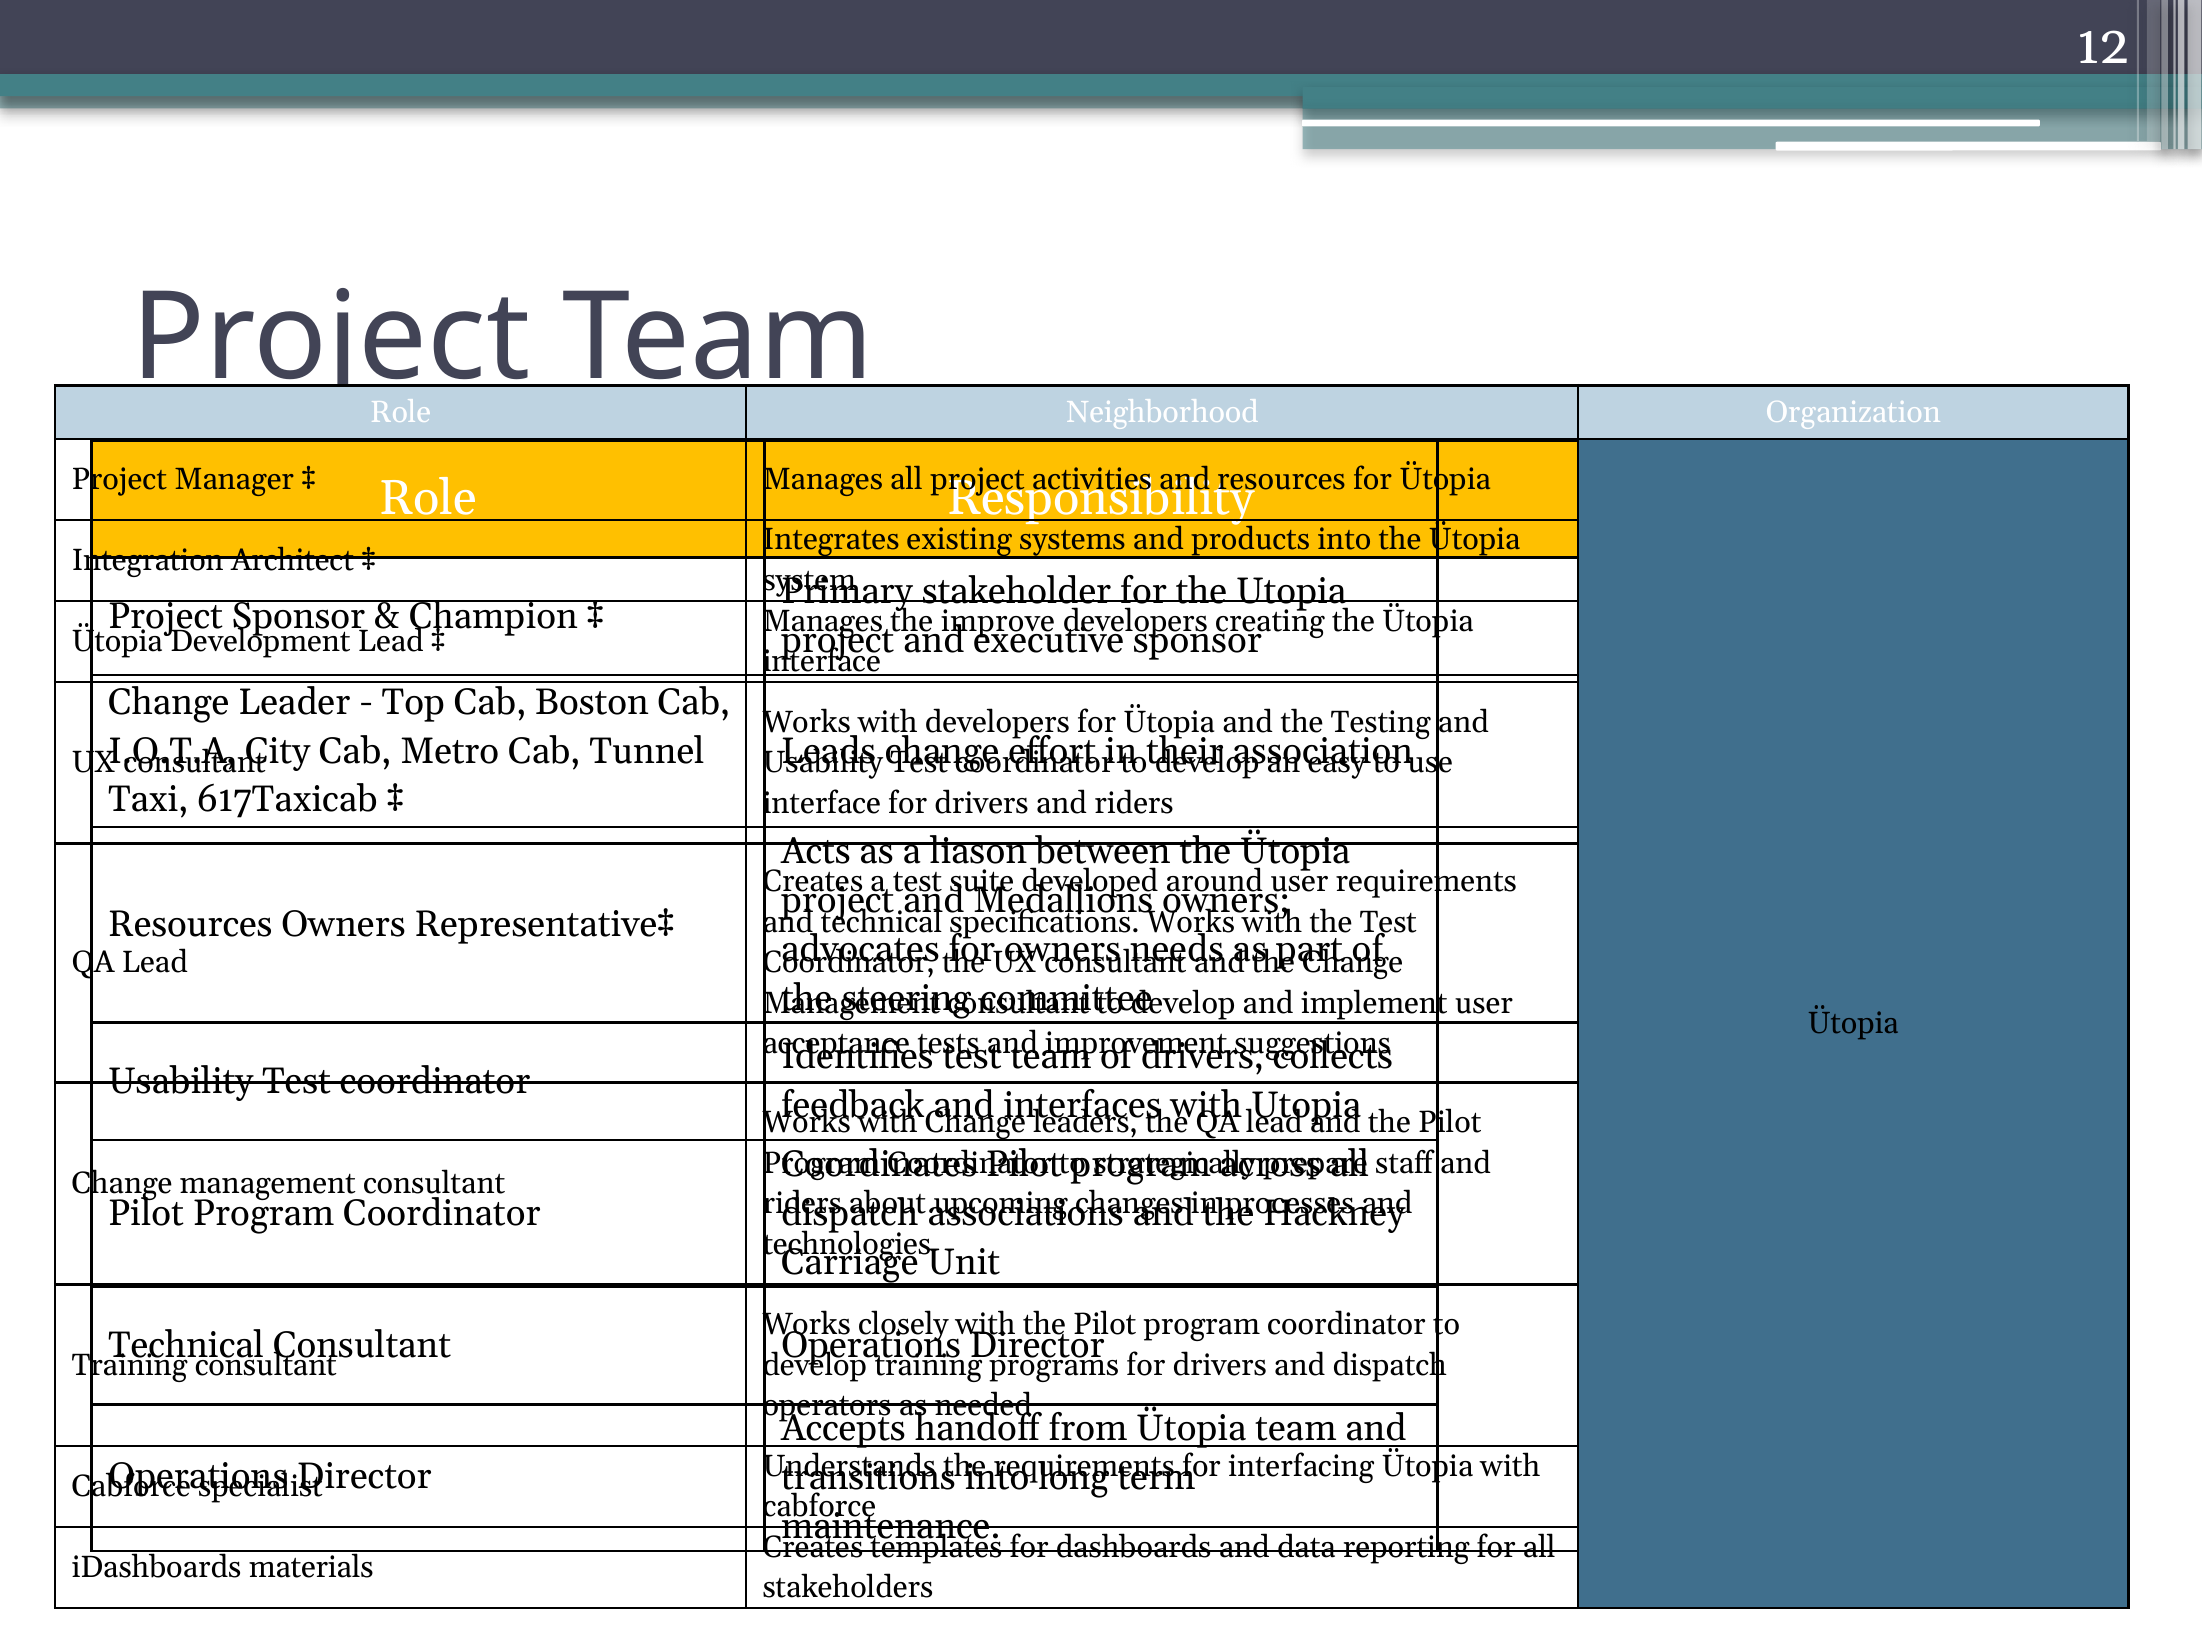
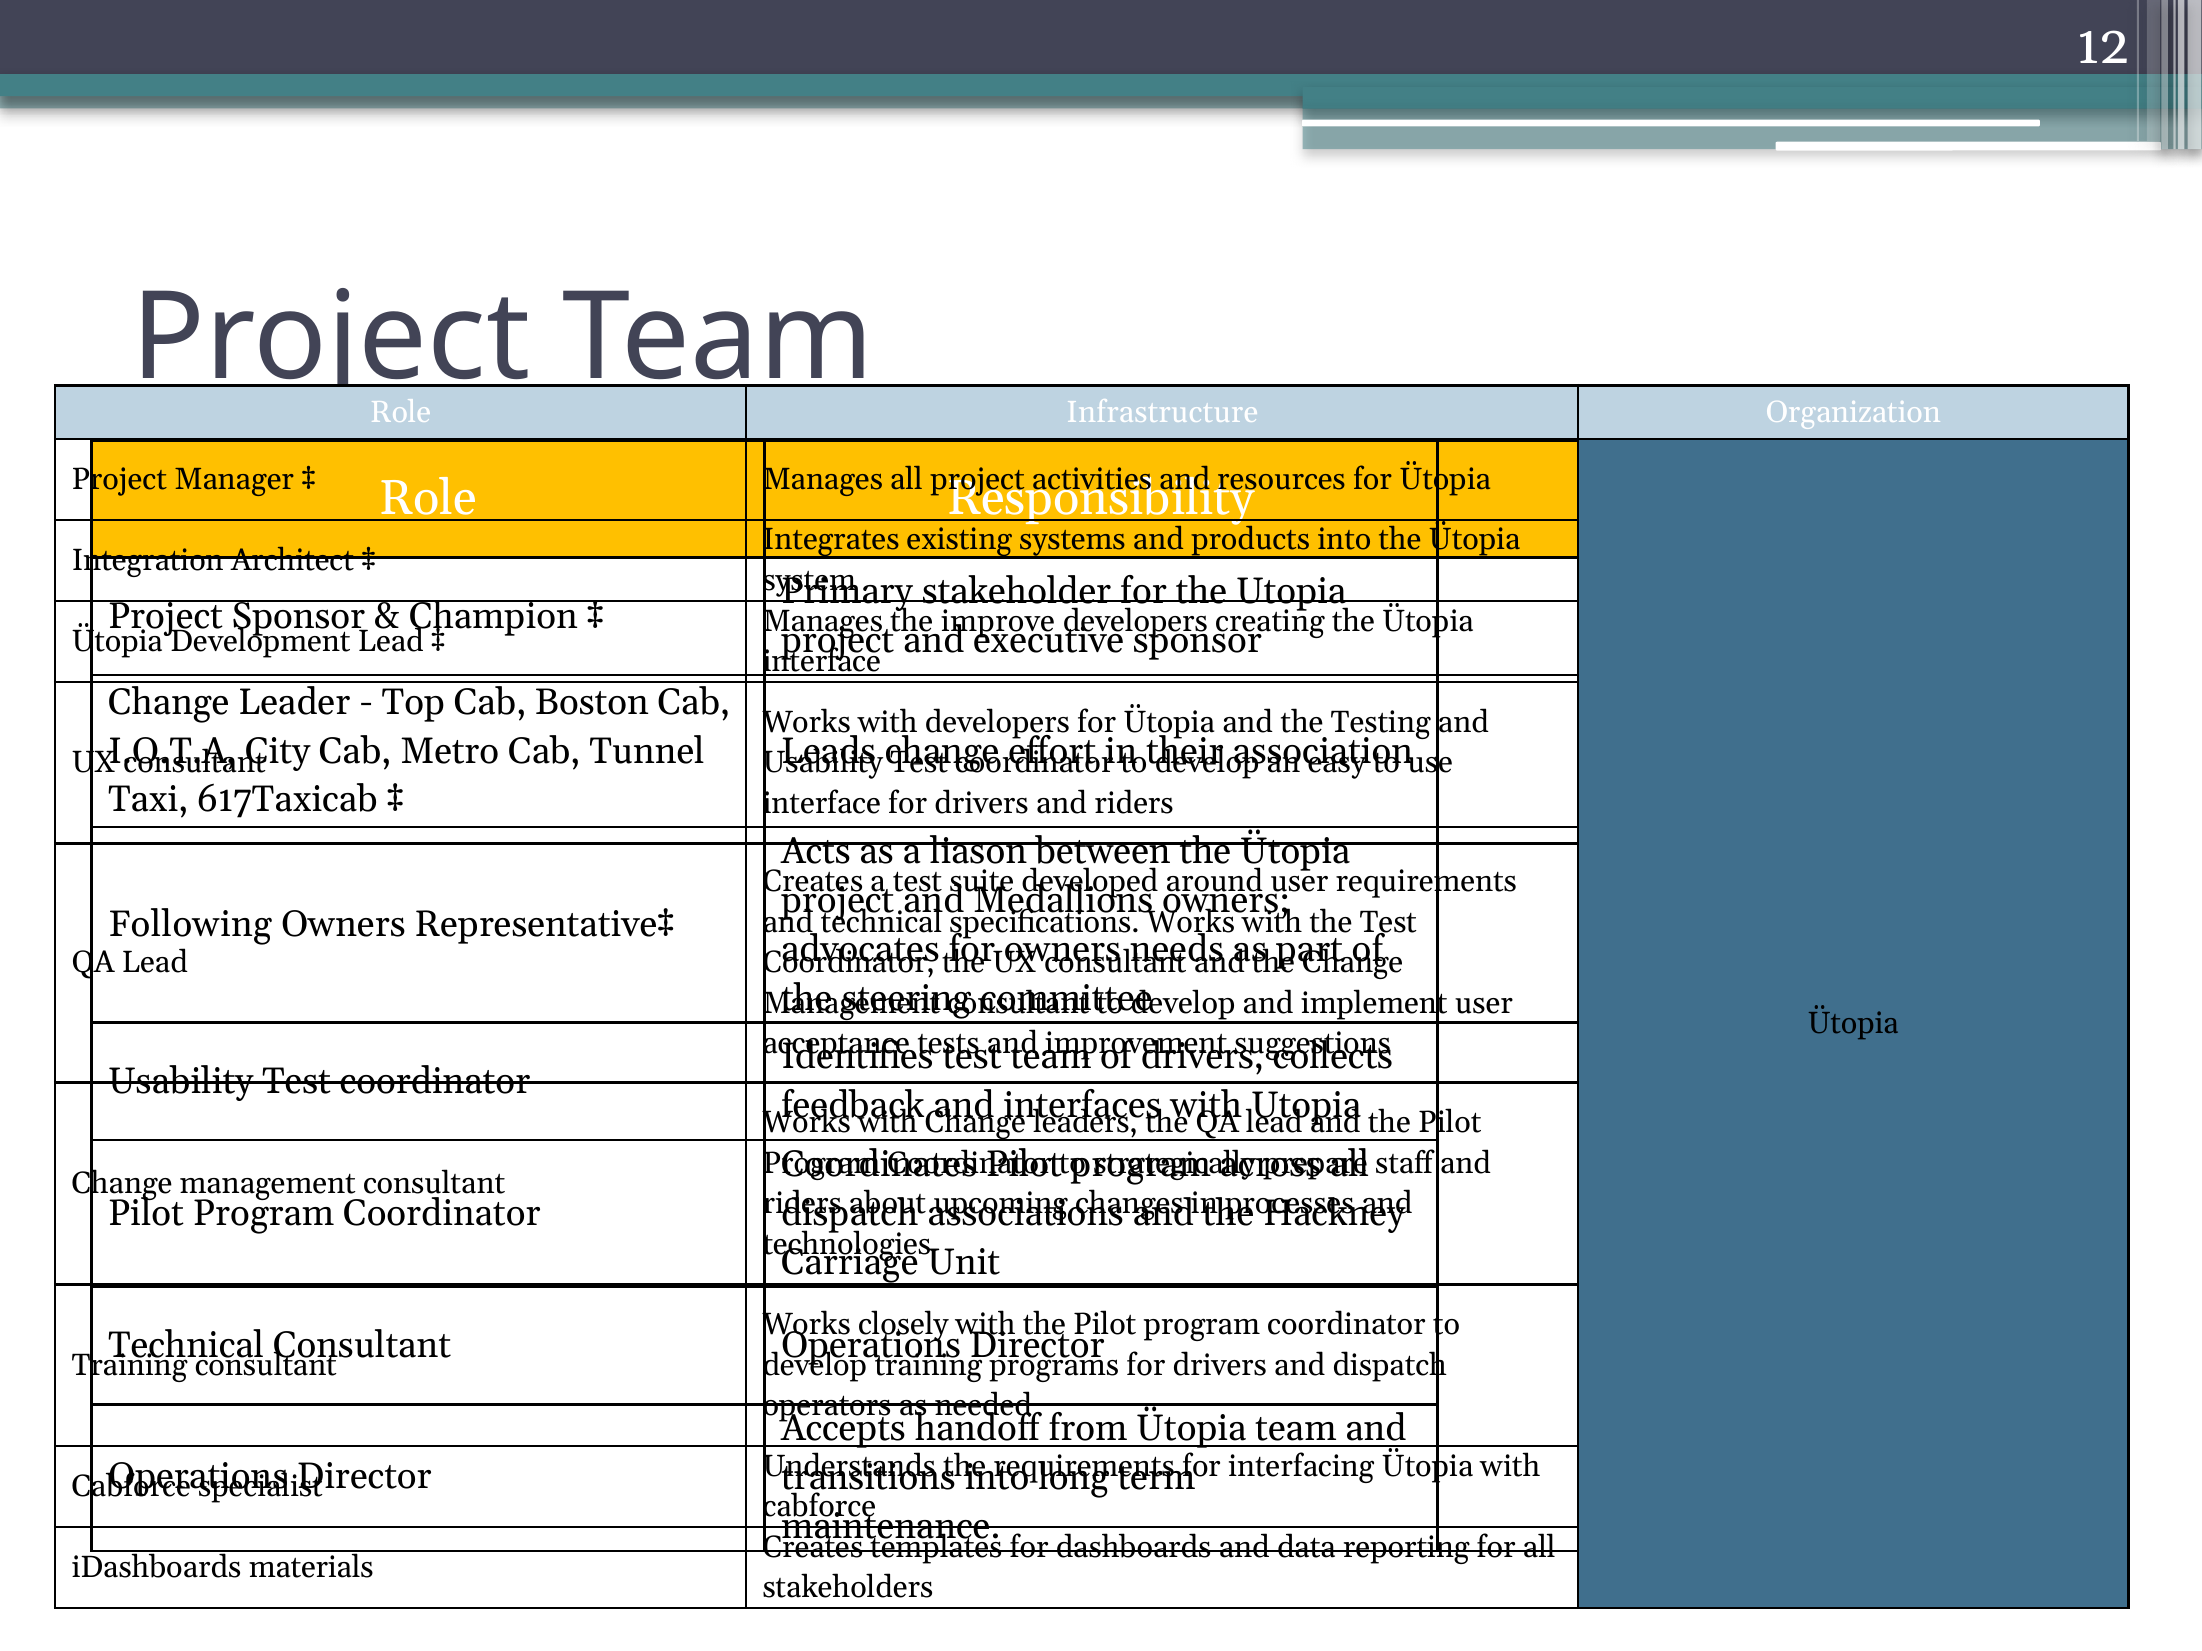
Neighborhood: Neighborhood -> Infrastructure
Resources at (190, 925): Resources -> Following
